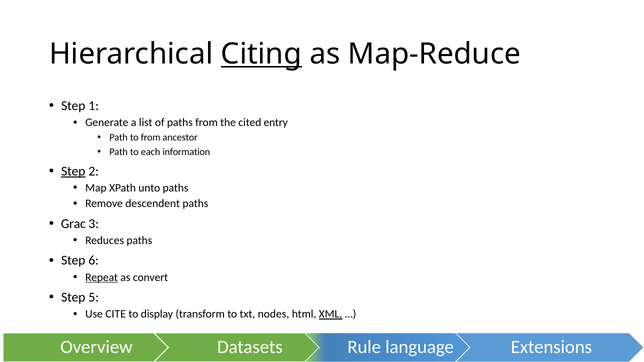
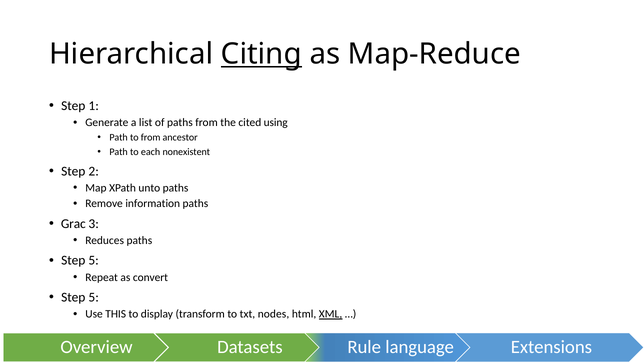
entry: entry -> using
information: information -> nonexistent
Step at (73, 171) underline: present -> none
descendent: descendent -> information
6 at (94, 261): 6 -> 5
Repeat underline: present -> none
CITE: CITE -> THIS
